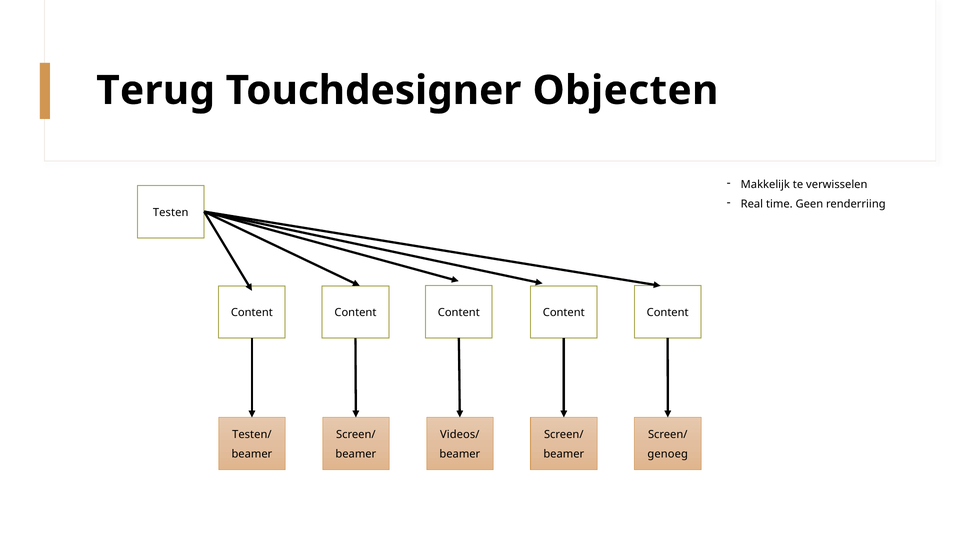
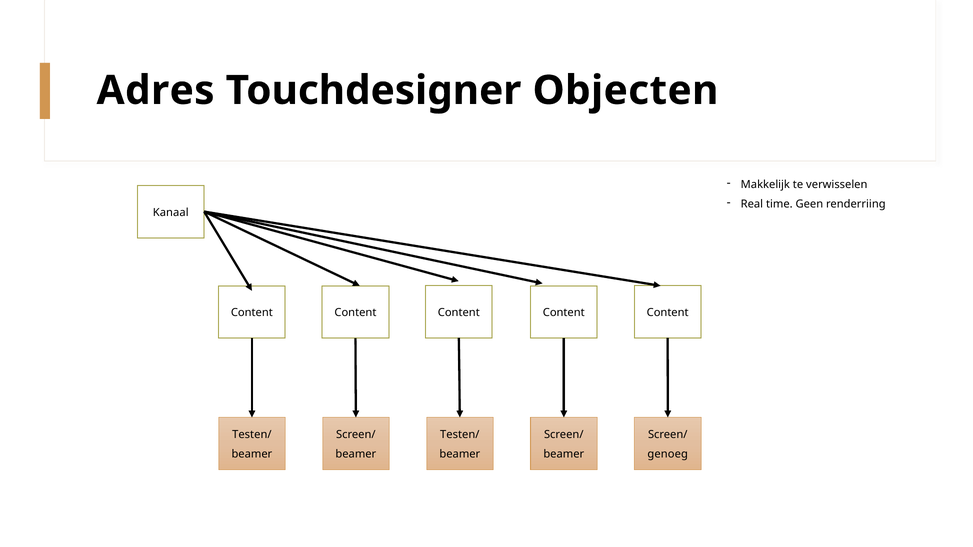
Terug: Terug -> Adres
Testen: Testen -> Kanaal
Videos/ at (460, 435): Videos/ -> Testen/
